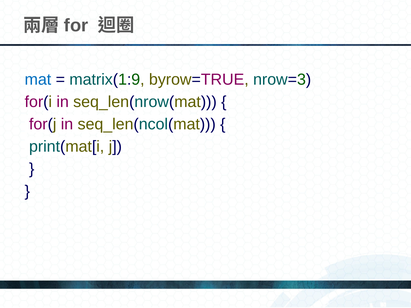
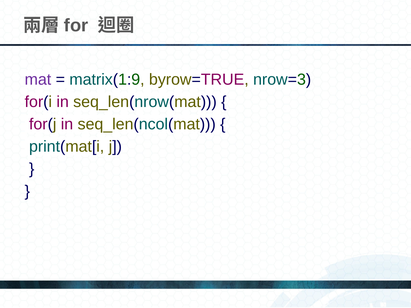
mat colour: blue -> purple
